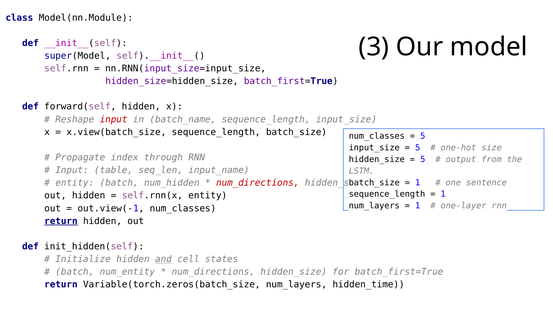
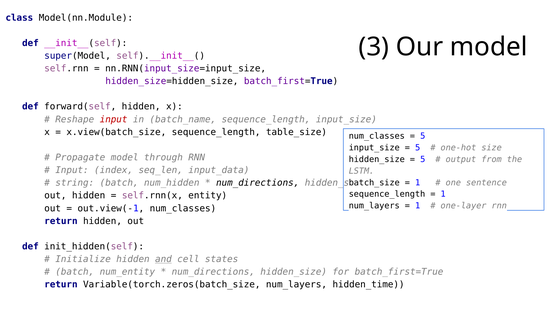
sequence_length batch_size: batch_size -> table_size
Propagate index: index -> model
table: table -> index
input_name: input_name -> input_data
entity at (75, 183): entity -> string
num_directions at (258, 183) colour: red -> black
return at (61, 221) underline: present -> none
